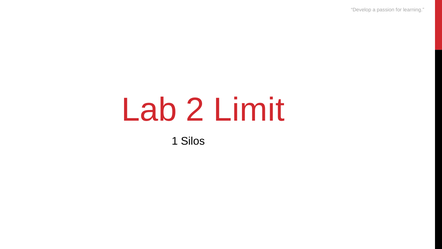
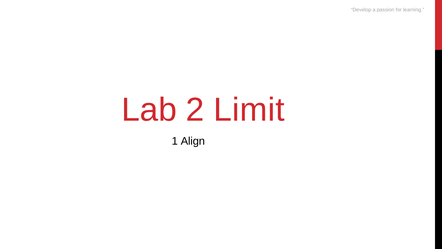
Silos: Silos -> Align
